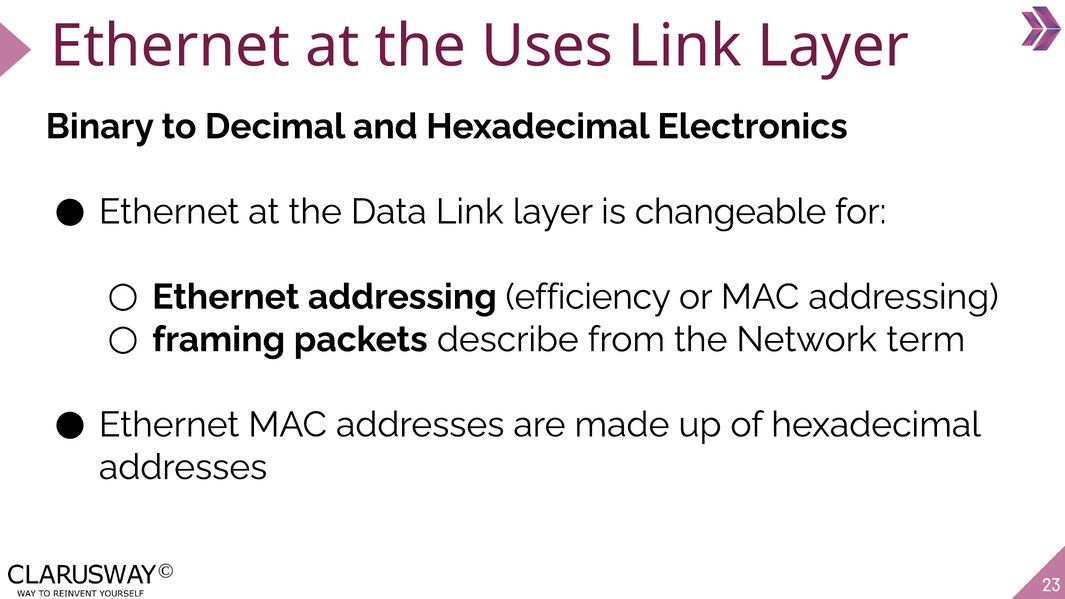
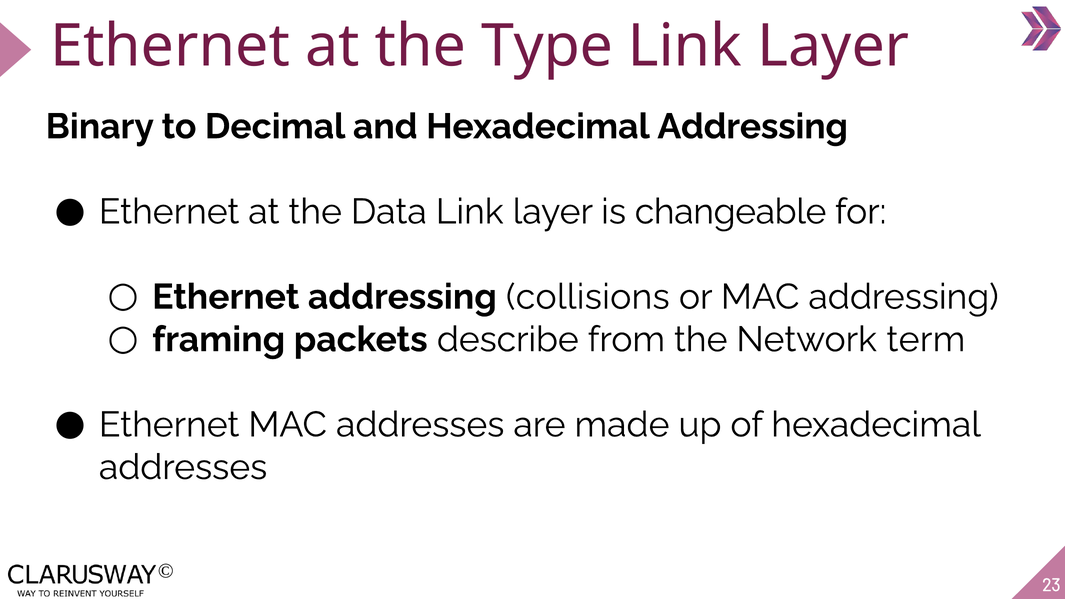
Uses: Uses -> Type
Hexadecimal Electronics: Electronics -> Addressing
efficiency: efficiency -> collisions
